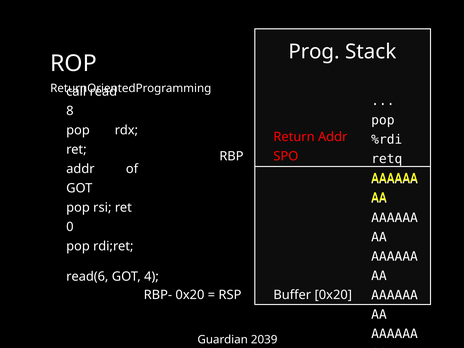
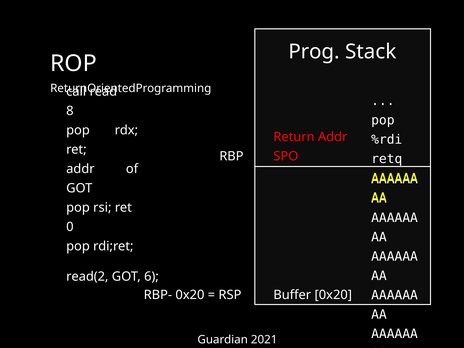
read(6: read(6 -> read(2
4: 4 -> 6
2039: 2039 -> 2021
